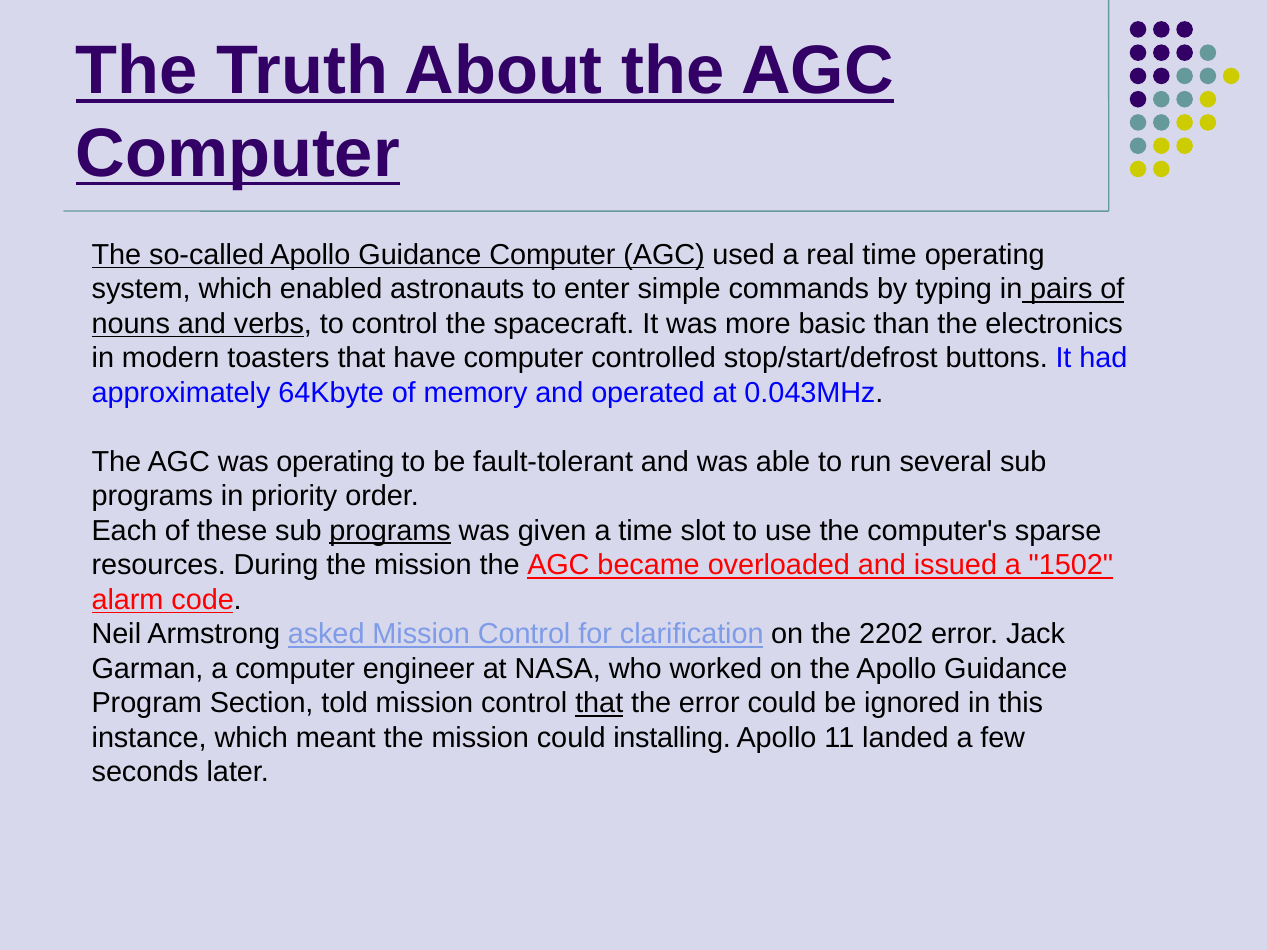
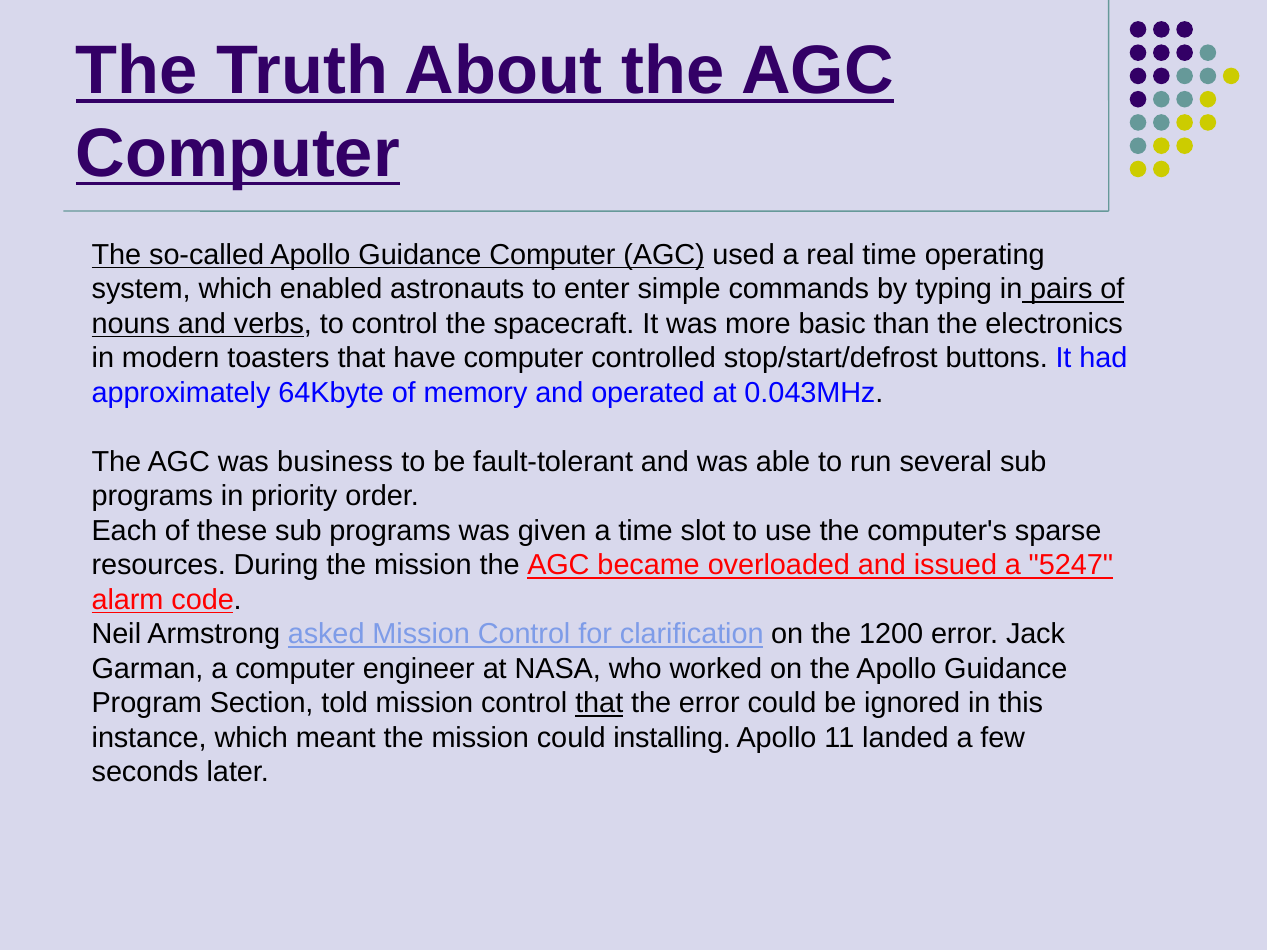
was operating: operating -> business
programs at (390, 531) underline: present -> none
1502: 1502 -> 5247
2202: 2202 -> 1200
